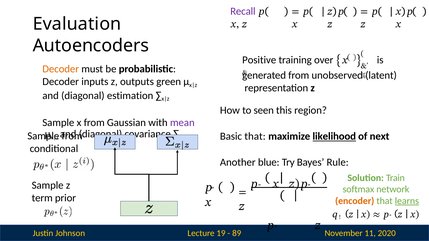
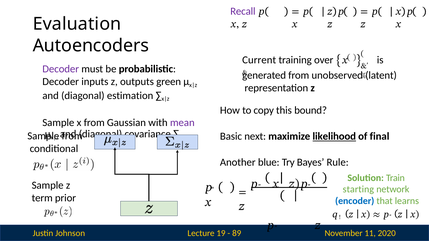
Positive: Positive -> Current
Decoder at (61, 69) colour: orange -> purple
seen: seen -> copy
region: region -> bound
Basic that: that -> next
next: next -> final
softmax: softmax -> starting
encoder colour: orange -> blue
learns underline: present -> none
